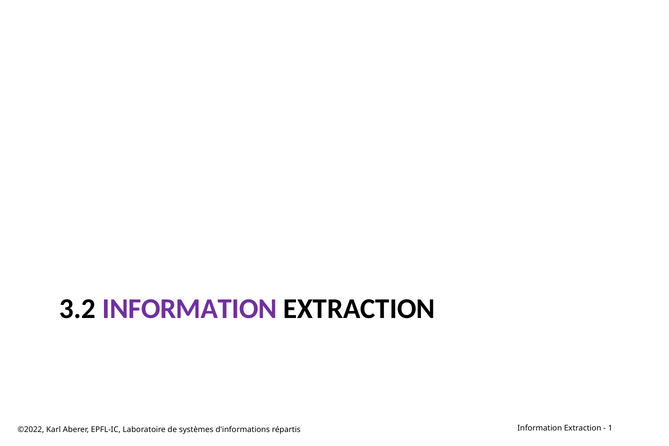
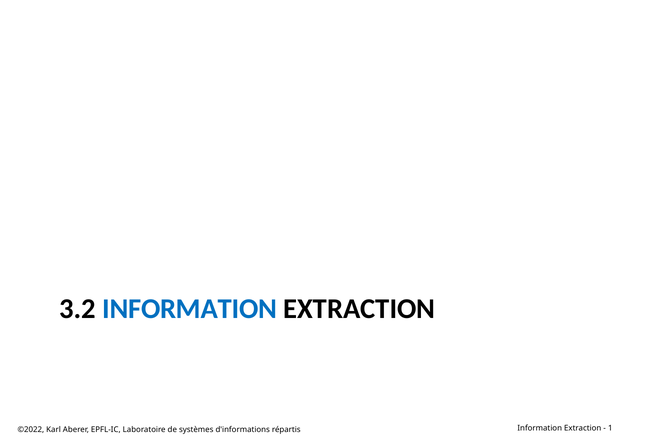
INFORMATION at (190, 309) colour: purple -> blue
